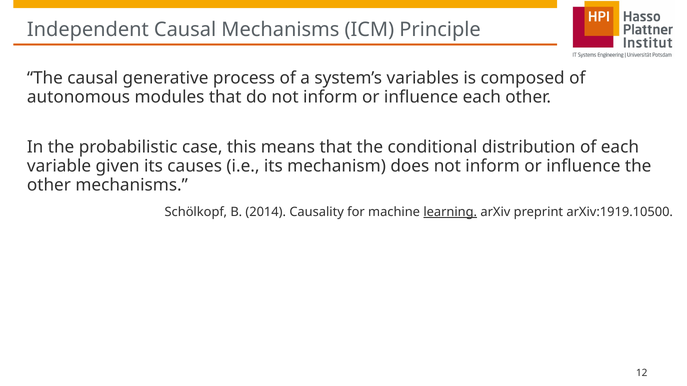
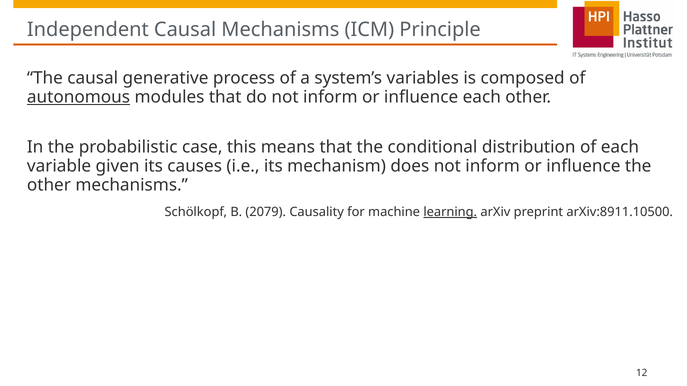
autonomous underline: none -> present
2014: 2014 -> 2079
arXiv:1919.10500: arXiv:1919.10500 -> arXiv:8911.10500
